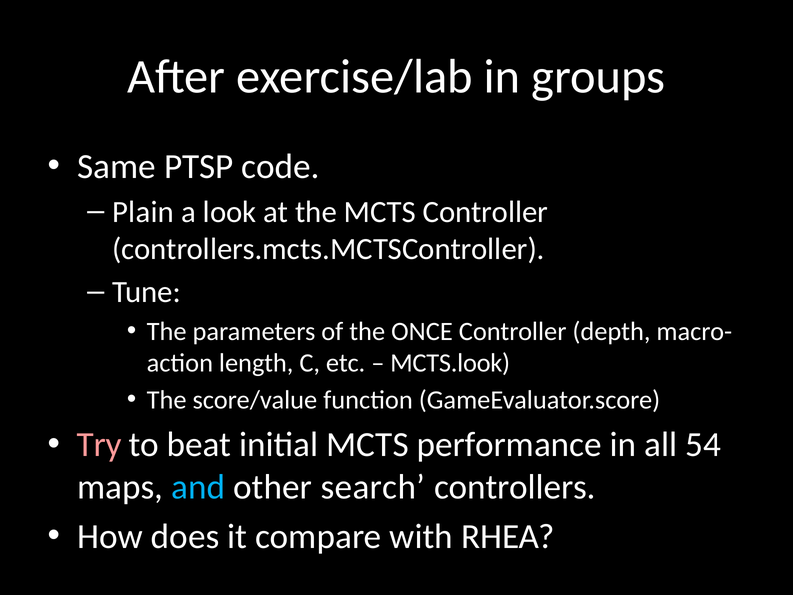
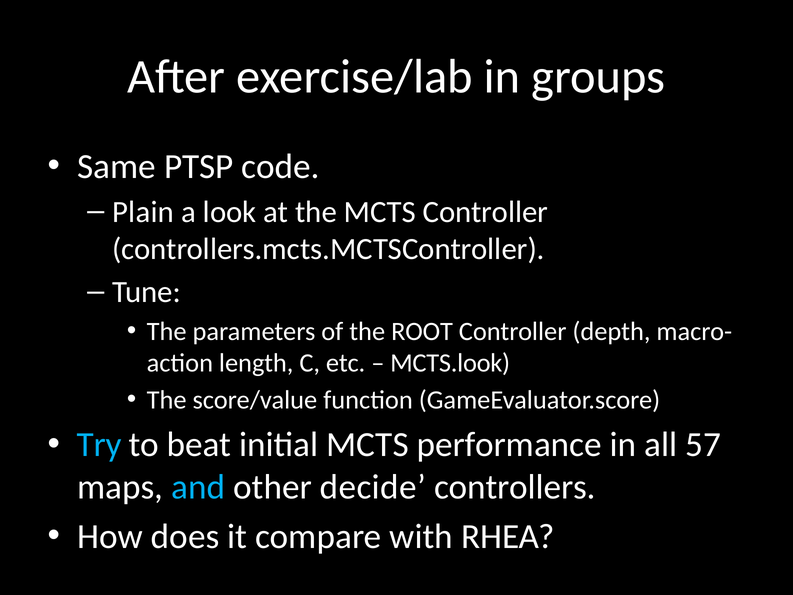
ONCE: ONCE -> ROOT
Try colour: pink -> light blue
54: 54 -> 57
search: search -> decide
